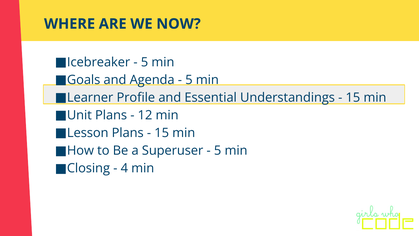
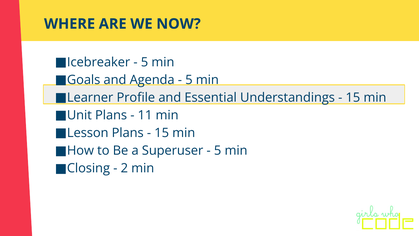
12: 12 -> 11
4: 4 -> 2
